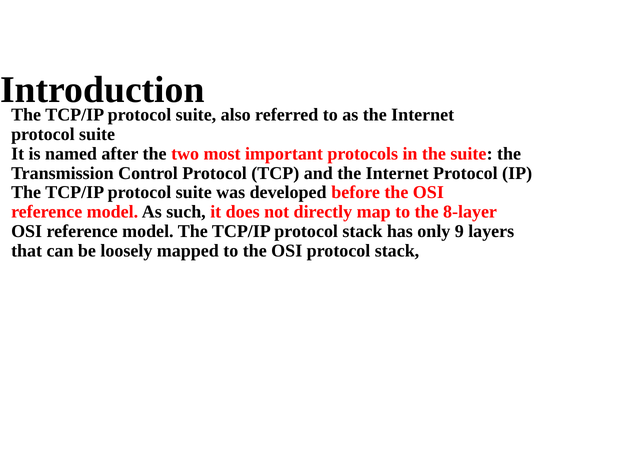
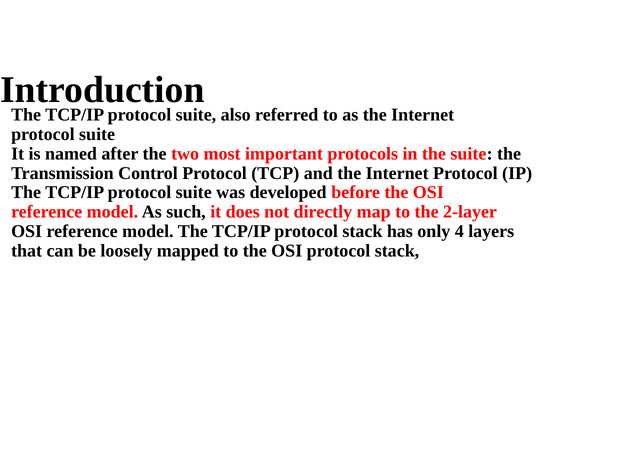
8-layer: 8-layer -> 2-layer
9: 9 -> 4
